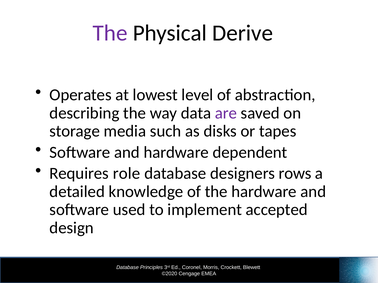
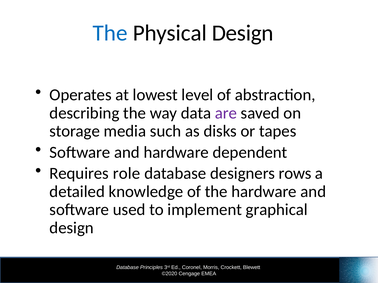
The at (110, 33) colour: purple -> blue
Physical Derive: Derive -> Design
accepted: accepted -> graphical
